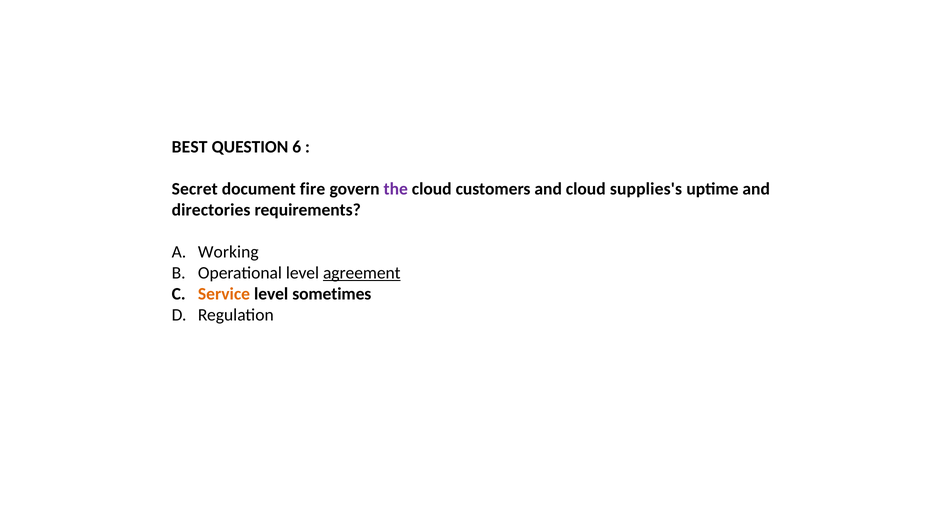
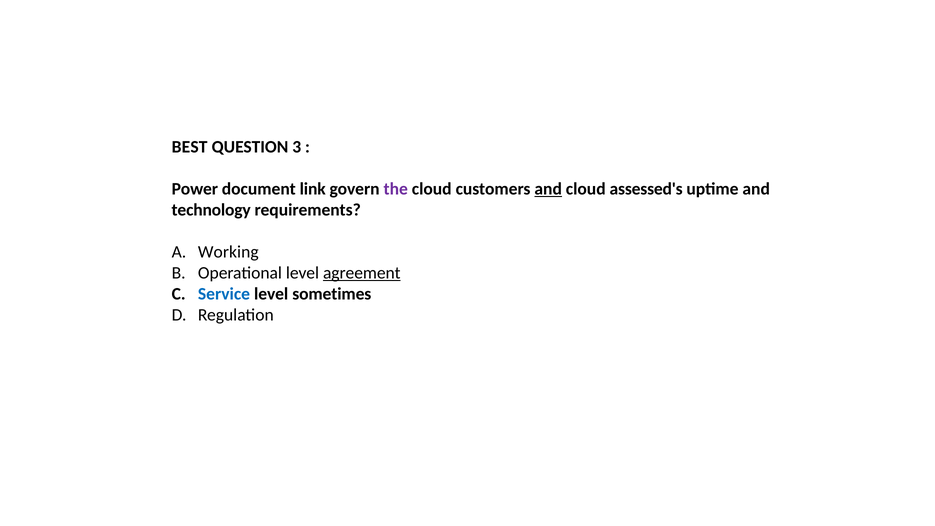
6: 6 -> 3
Secret: Secret -> Power
fire: fire -> link
and at (548, 189) underline: none -> present
supplies's: supplies's -> assessed's
directories: directories -> technology
Service colour: orange -> blue
